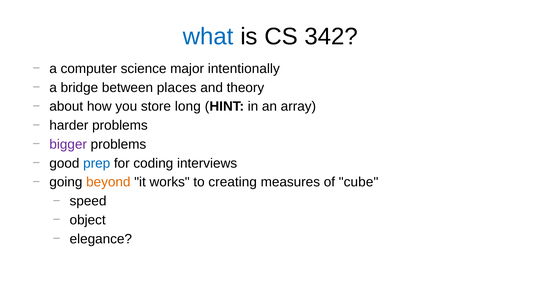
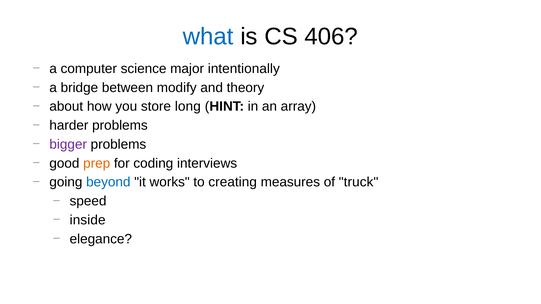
342: 342 -> 406
places: places -> modify
prep colour: blue -> orange
beyond colour: orange -> blue
cube: cube -> truck
object: object -> inside
